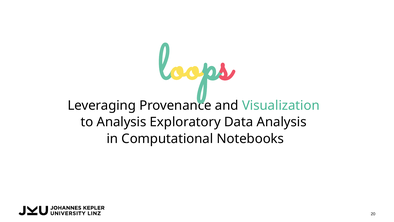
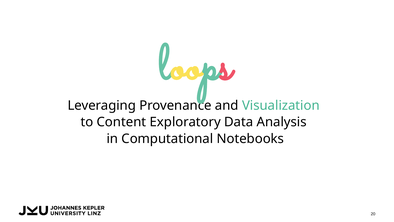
to Analysis: Analysis -> Content
